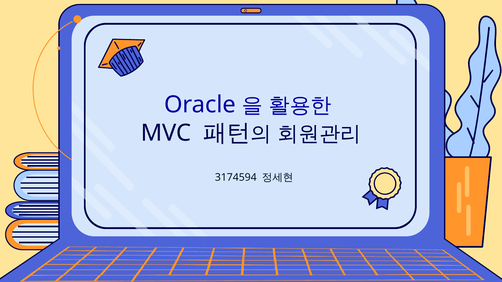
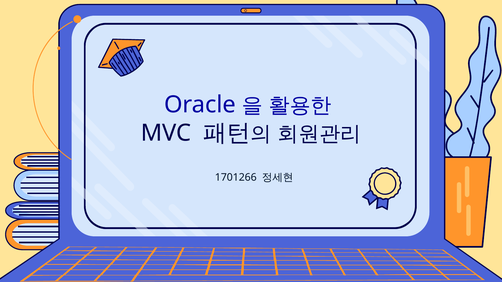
3174594: 3174594 -> 1701266
